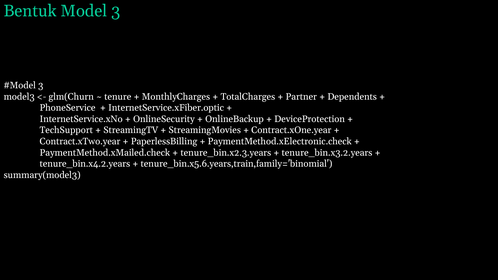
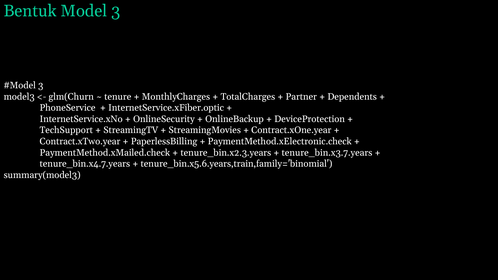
tenure_bin.x3.2.years: tenure_bin.x3.2.years -> tenure_bin.x3.7.years
tenure_bin.x4.2.years: tenure_bin.x4.2.years -> tenure_bin.x4.7.years
